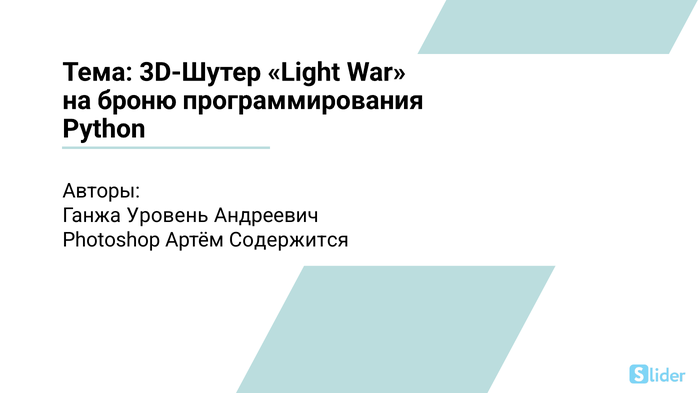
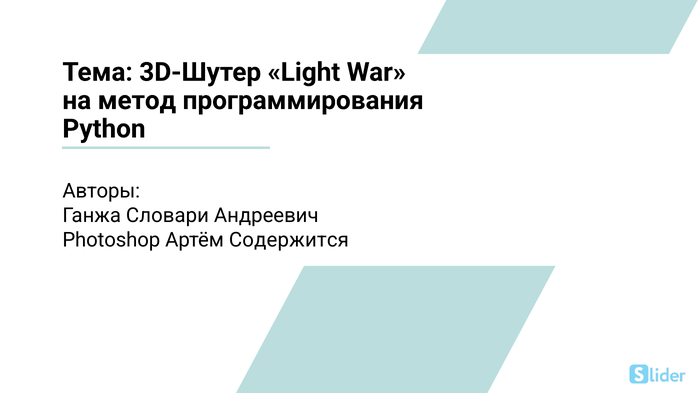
броню: броню -> метод
Уровень: Уровень -> Словари
